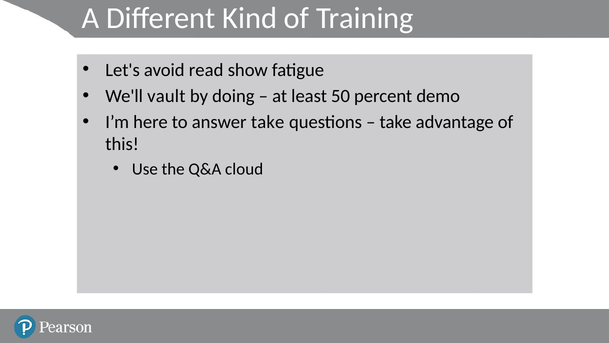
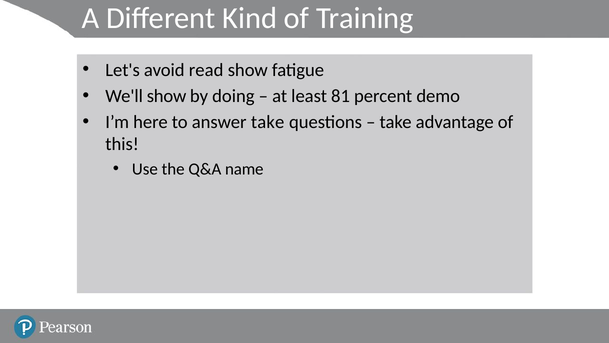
We'll vault: vault -> show
50: 50 -> 81
cloud: cloud -> name
